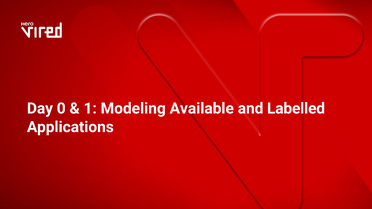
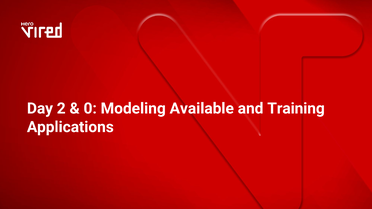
0: 0 -> 2
1: 1 -> 0
Labelled: Labelled -> Training
